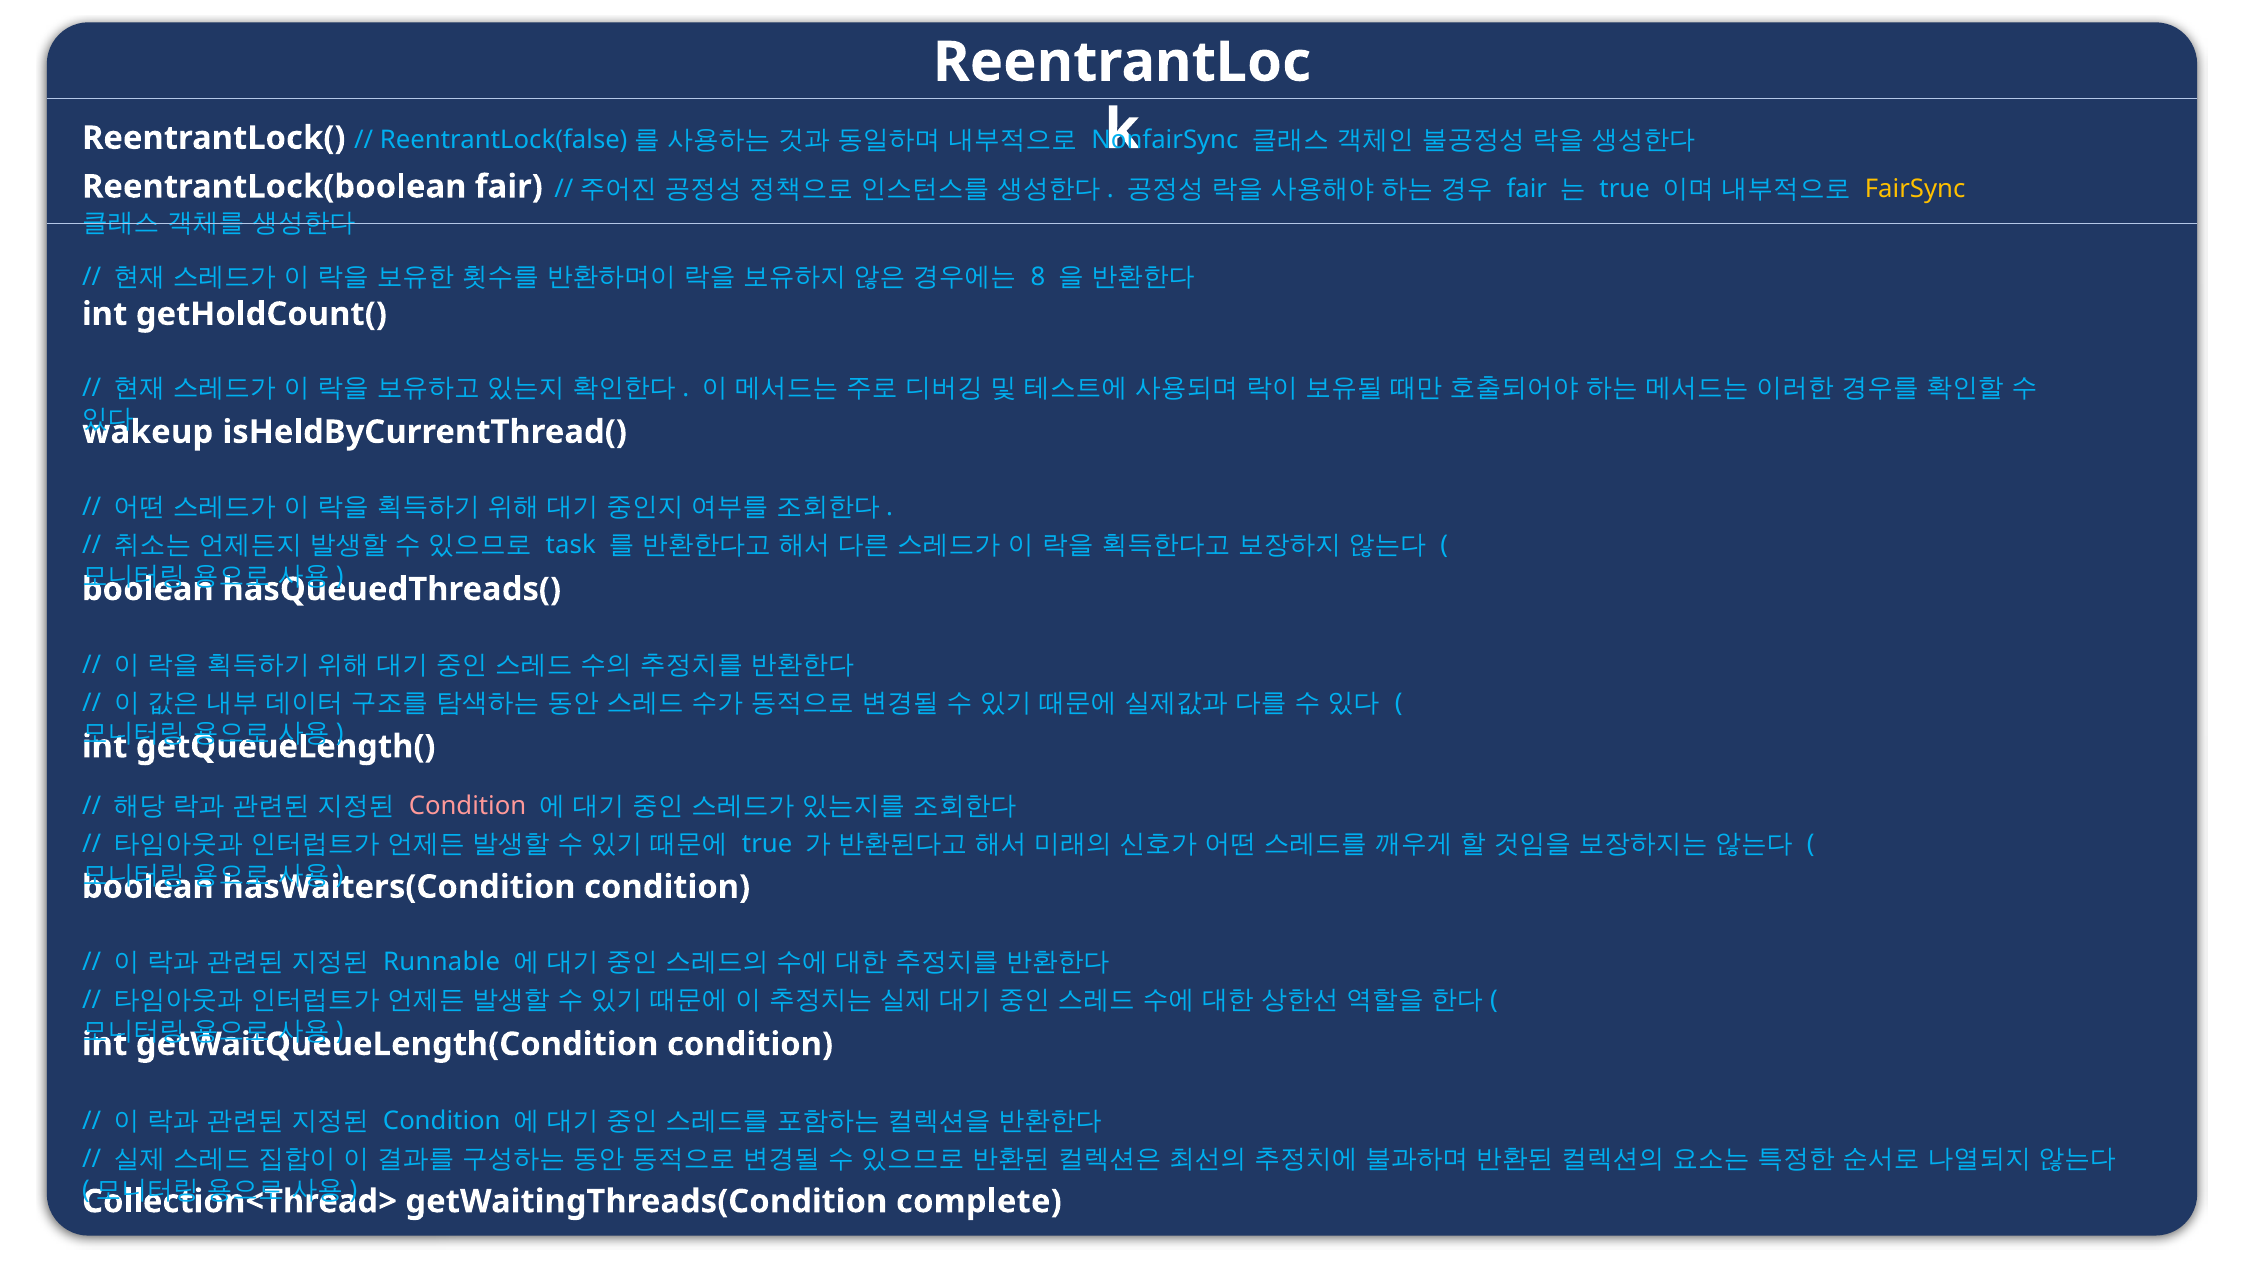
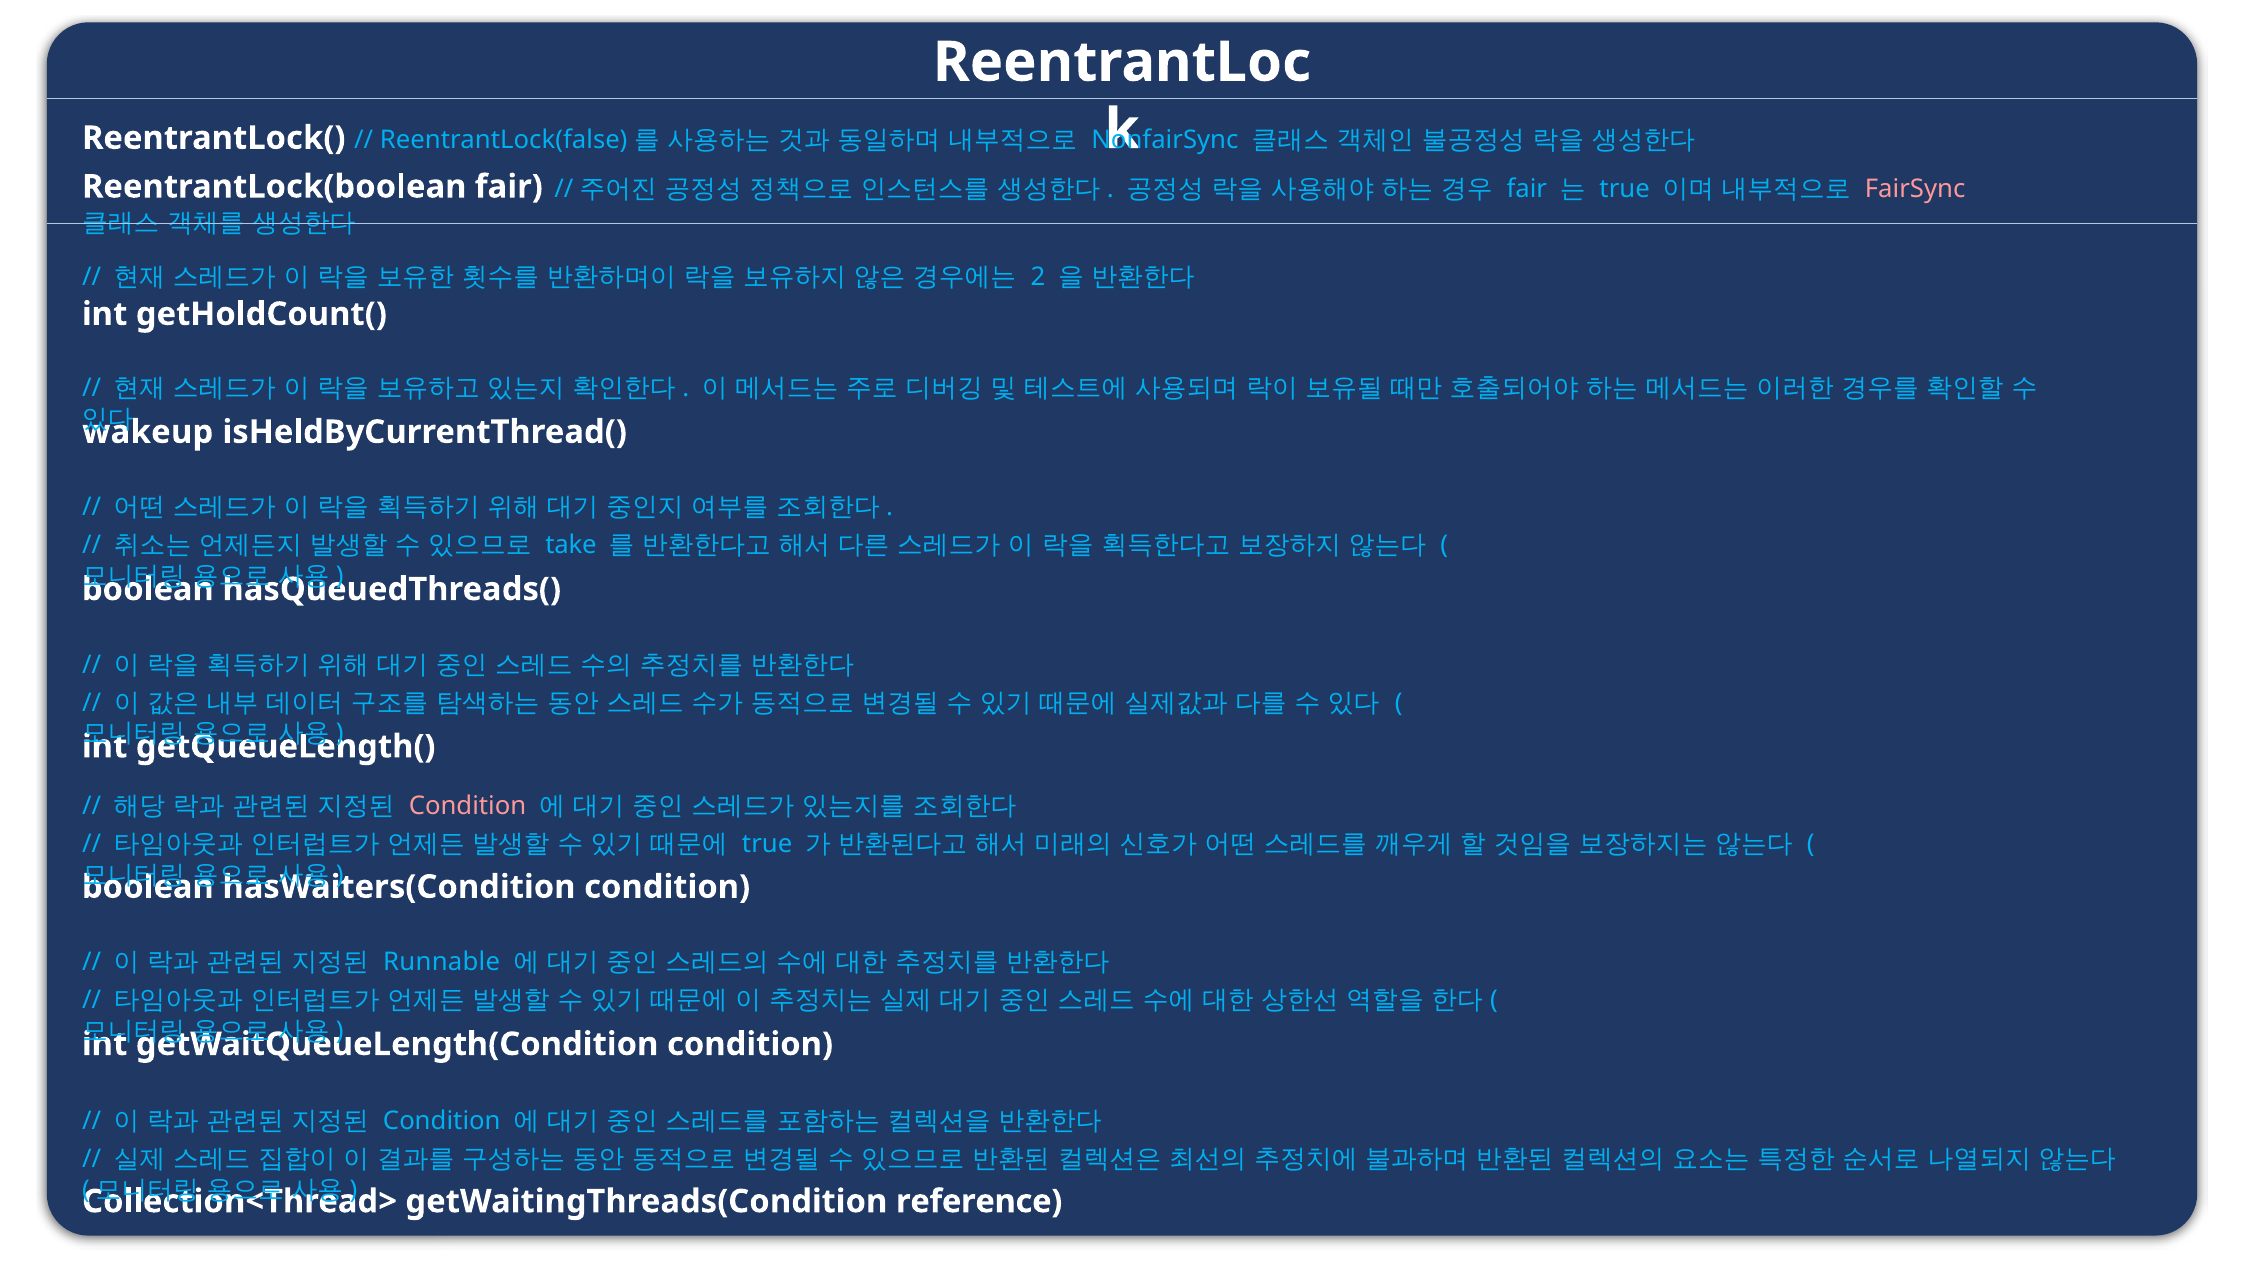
FairSync colour: yellow -> pink
8: 8 -> 2
task: task -> take
complete: complete -> reference
